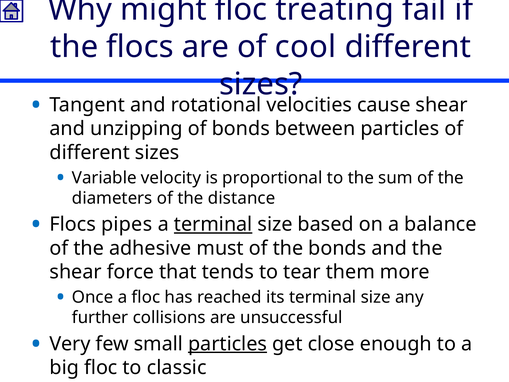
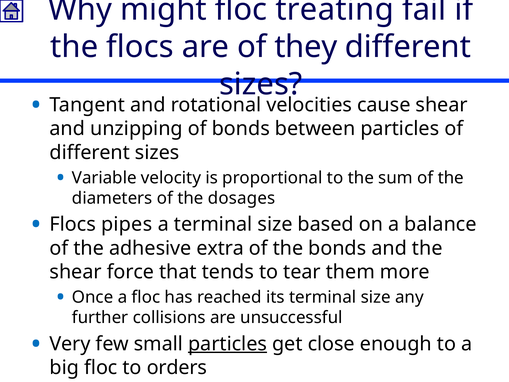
cool: cool -> they
distance: distance -> dosages
terminal at (213, 224) underline: present -> none
must: must -> extra
classic: classic -> orders
